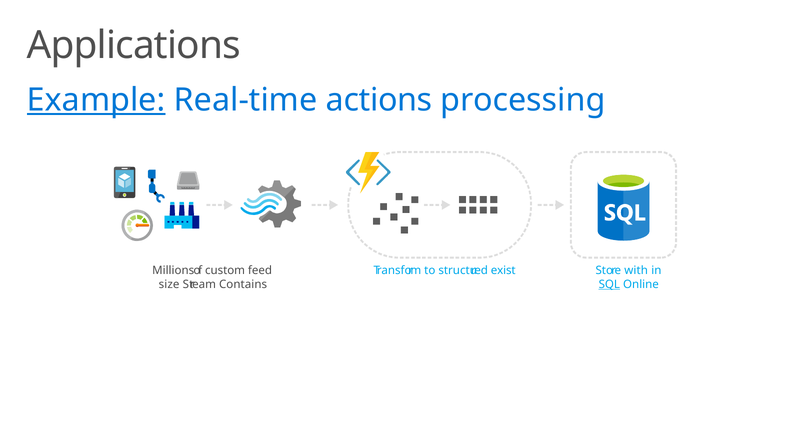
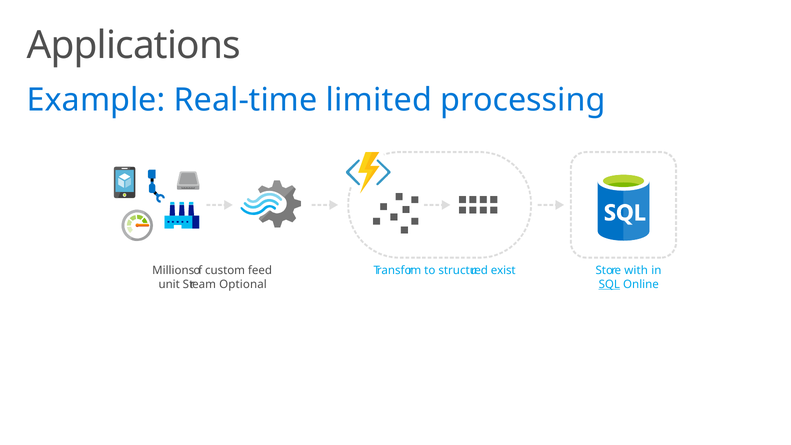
Example underline: present -> none
actions: actions -> limited
size: size -> unit
Contains: Contains -> Optional
